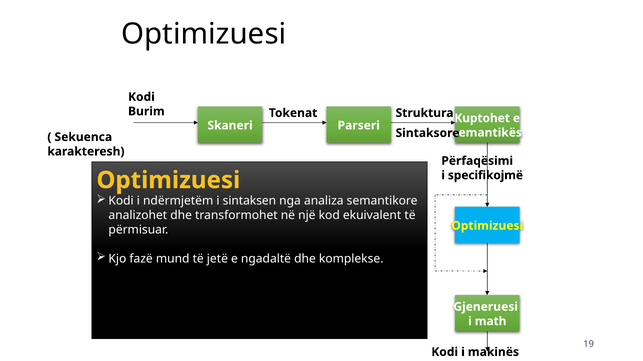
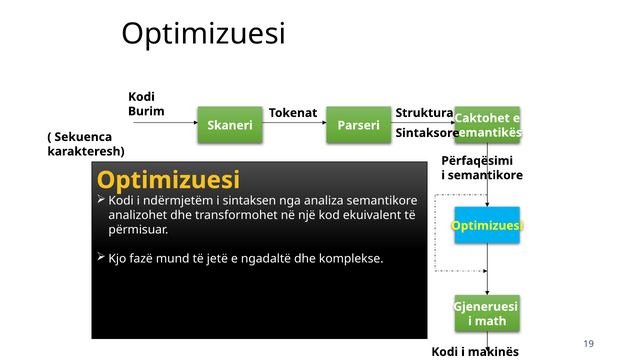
Kuptohet: Kuptohet -> Caktohet
i specifikojmë: specifikojmë -> semantikore
